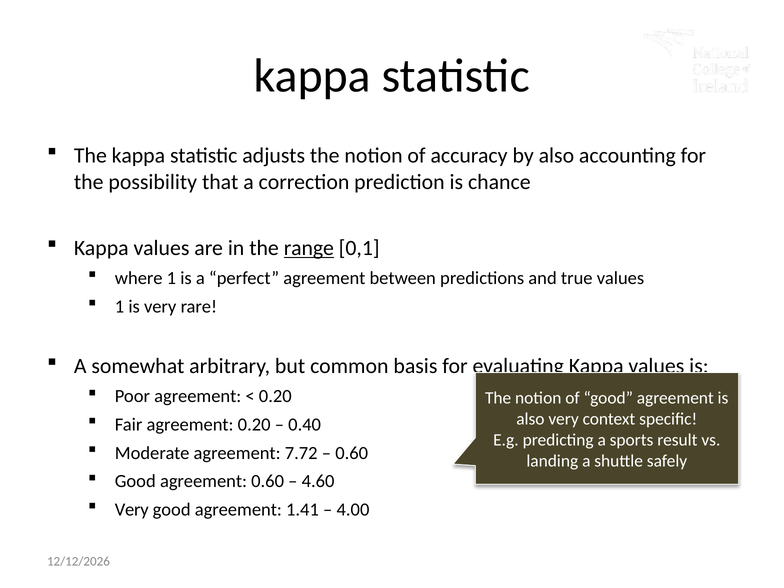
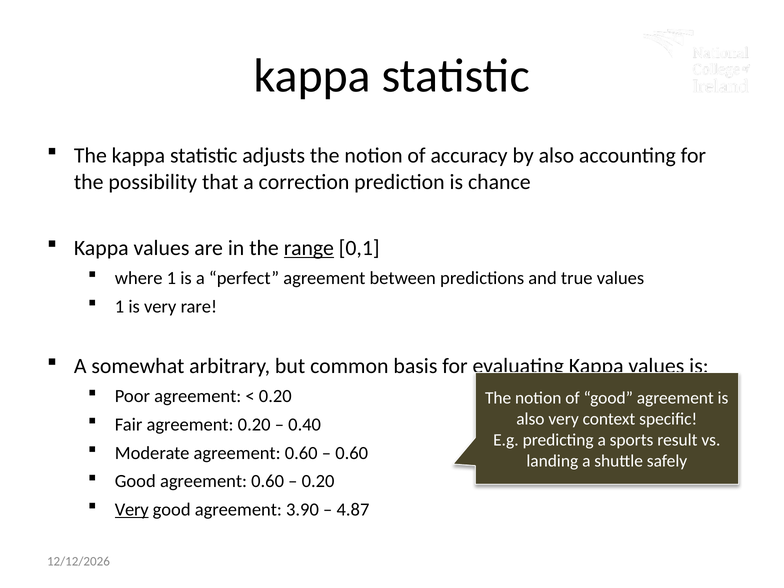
Moderate agreement 7.72: 7.72 -> 0.60
4.60 at (318, 481): 4.60 -> 0.20
Very at (132, 510) underline: none -> present
1.41: 1.41 -> 3.90
4.00: 4.00 -> 4.87
